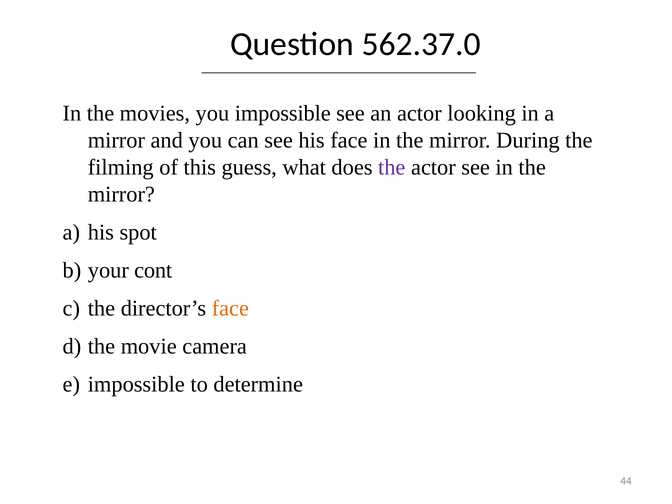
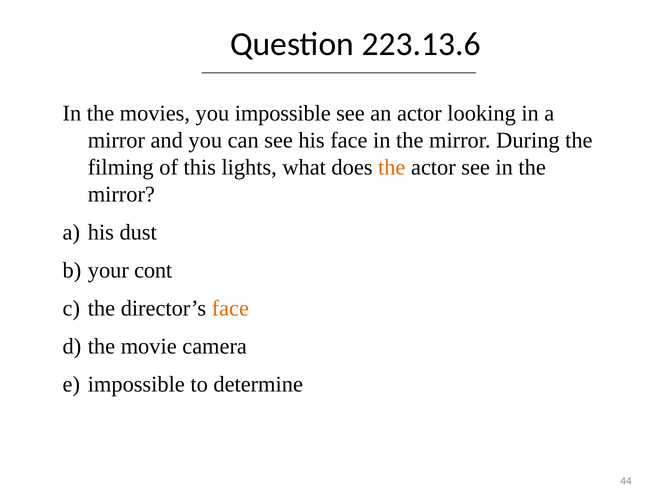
562.37.0: 562.37.0 -> 223.13.6
guess: guess -> lights
the at (392, 167) colour: purple -> orange
spot: spot -> dust
